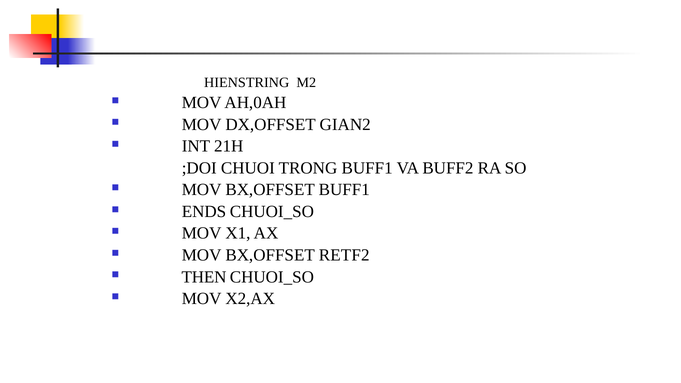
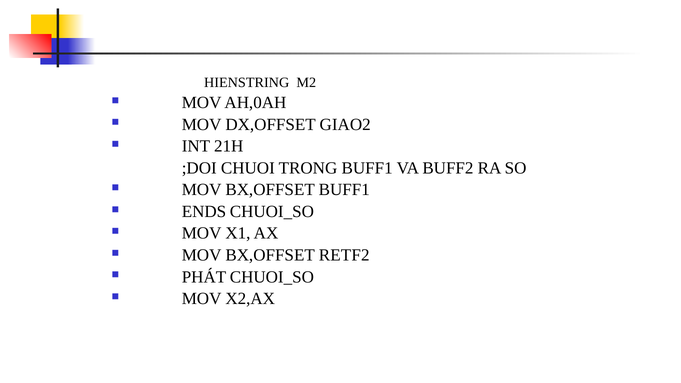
GIAN2: GIAN2 -> GIAO2
THEN: THEN -> PHÁT
